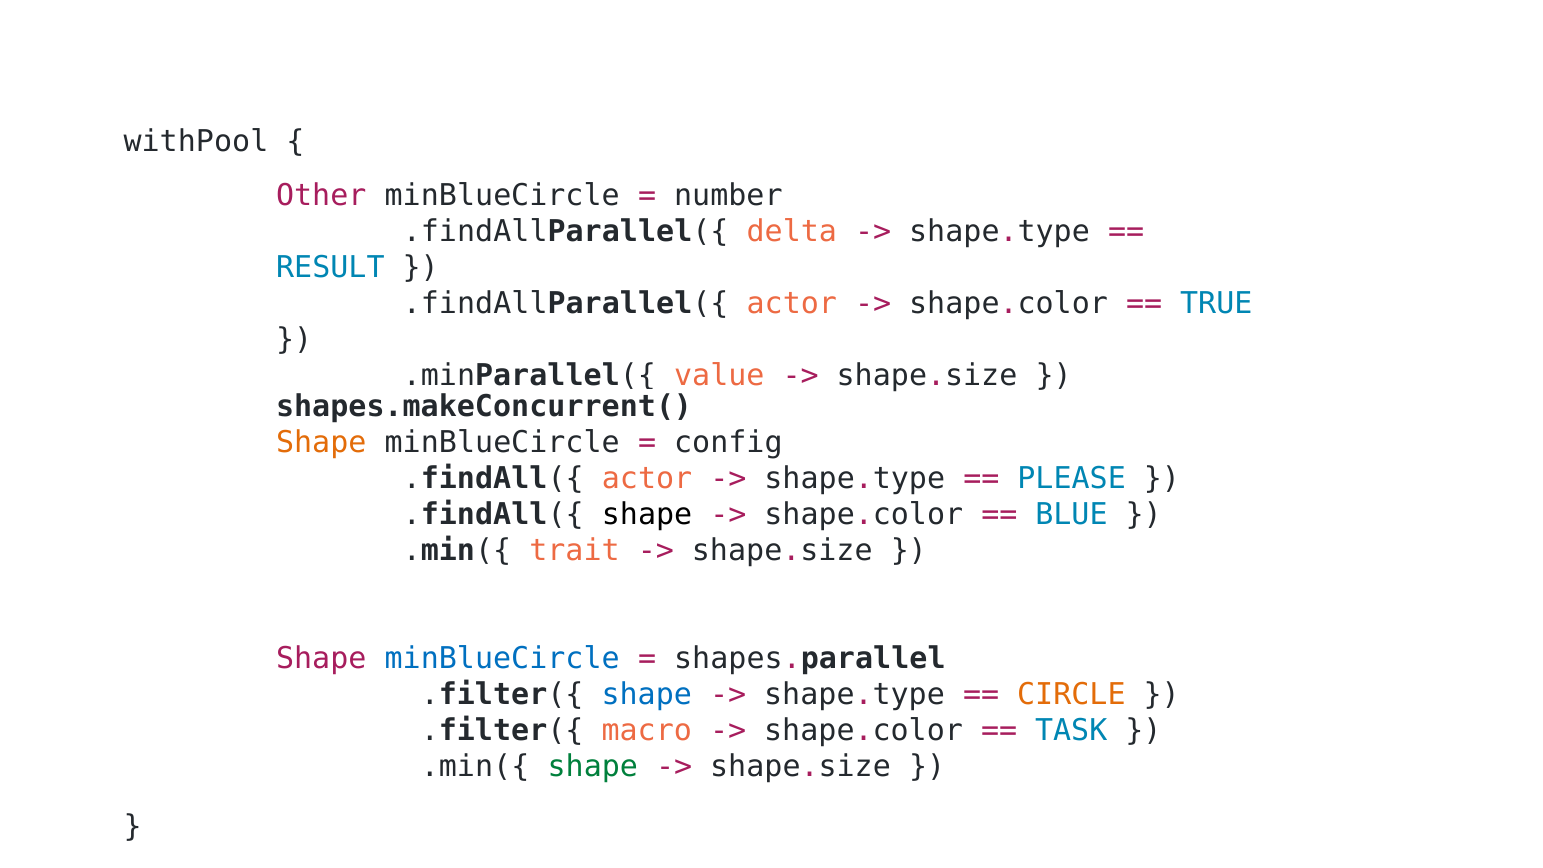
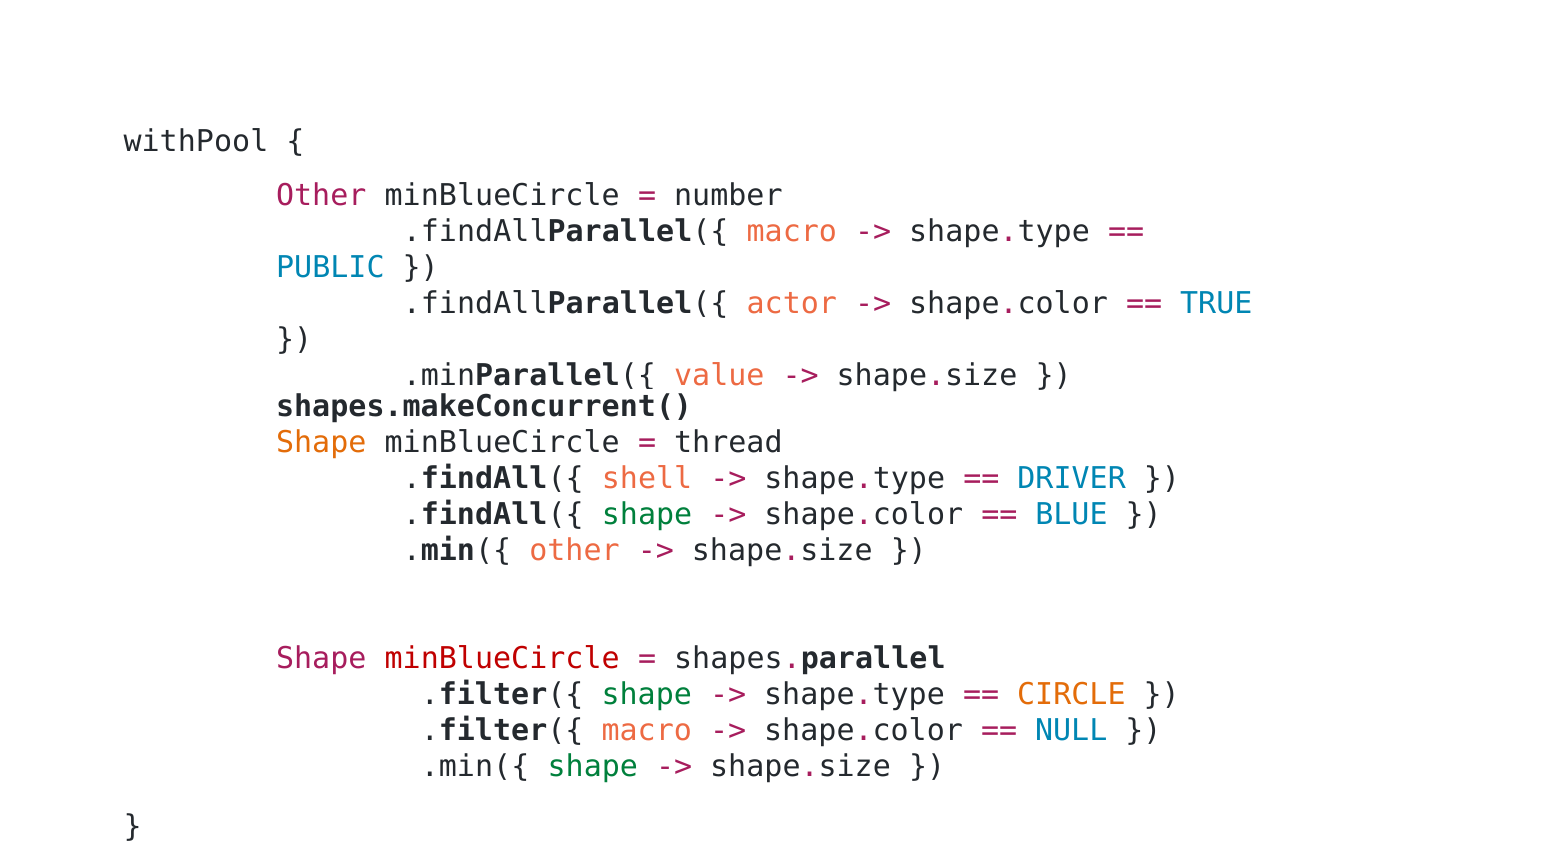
.findAllParallel({ delta: delta -> macro
RESULT: RESULT -> PUBLIC
config: config -> thread
.findAll({ actor: actor -> shell
PLEASE: PLEASE -> DRIVER
shape at (647, 515) colour: black -> green
.min({ trait: trait -> other
minBlueCircle at (502, 659) colour: blue -> red
shape at (647, 695) colour: blue -> green
TASK: TASK -> NULL
